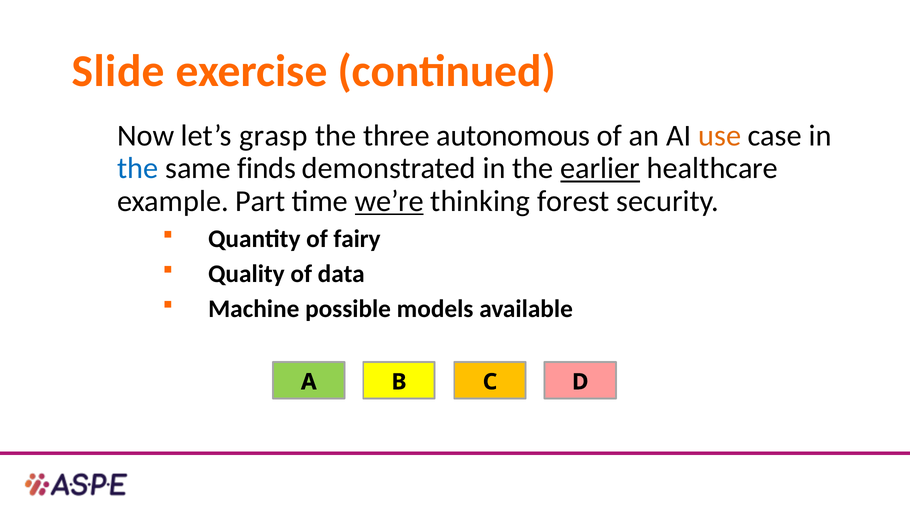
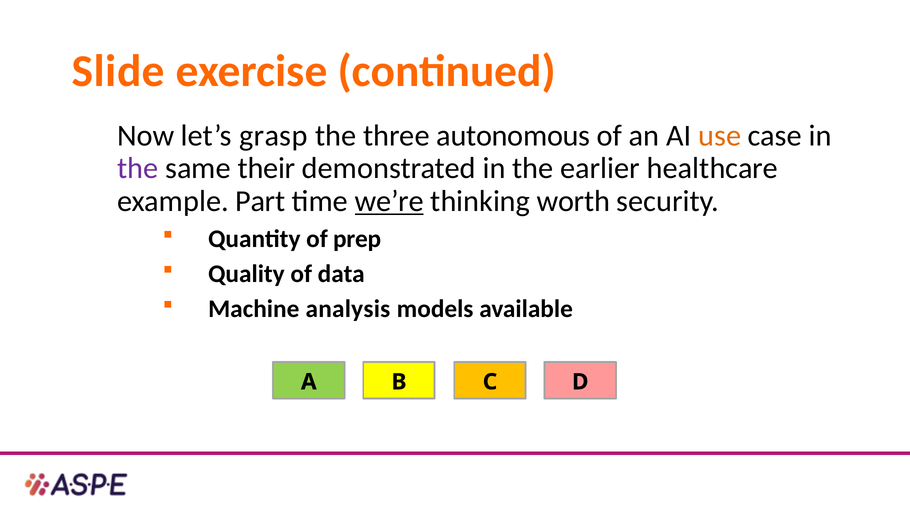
the at (138, 168) colour: blue -> purple
finds: finds -> their
earlier underline: present -> none
forest: forest -> worth
fairy: fairy -> prep
possible: possible -> analysis
